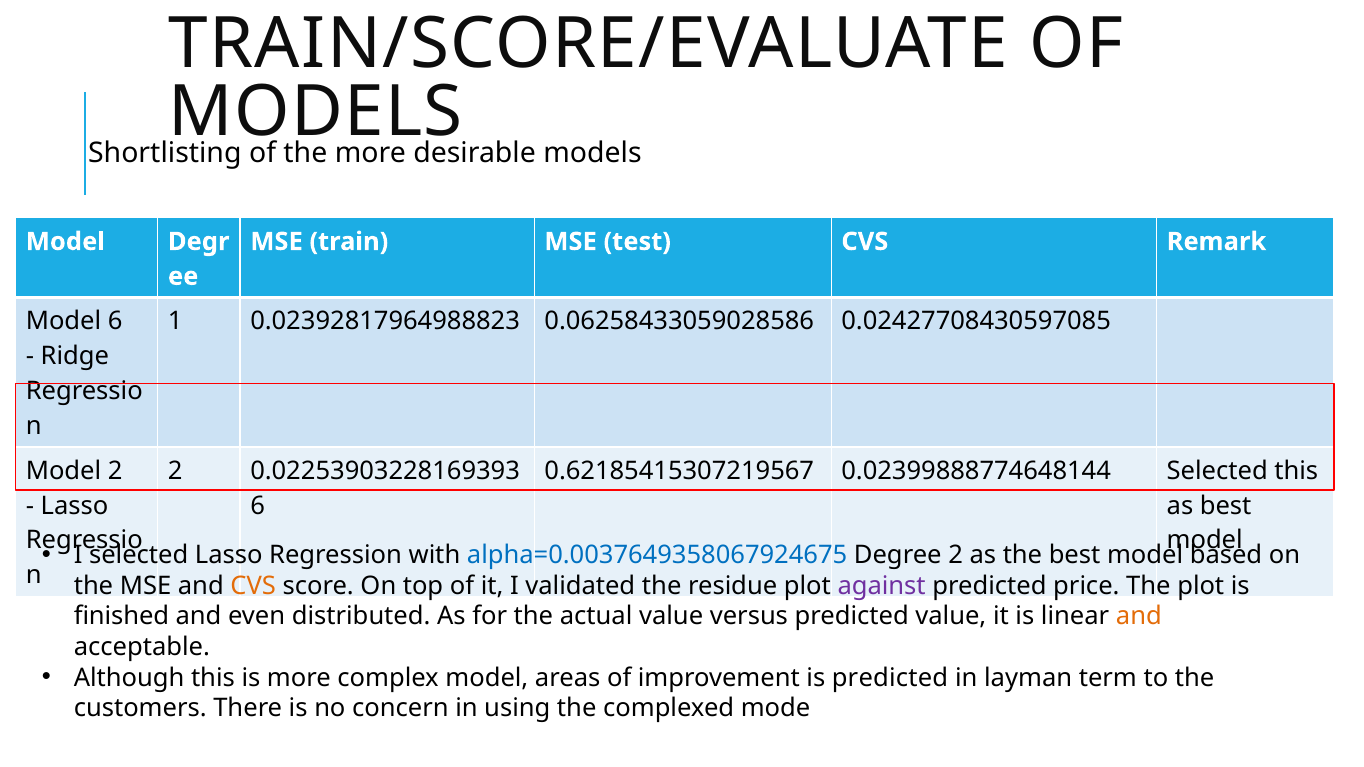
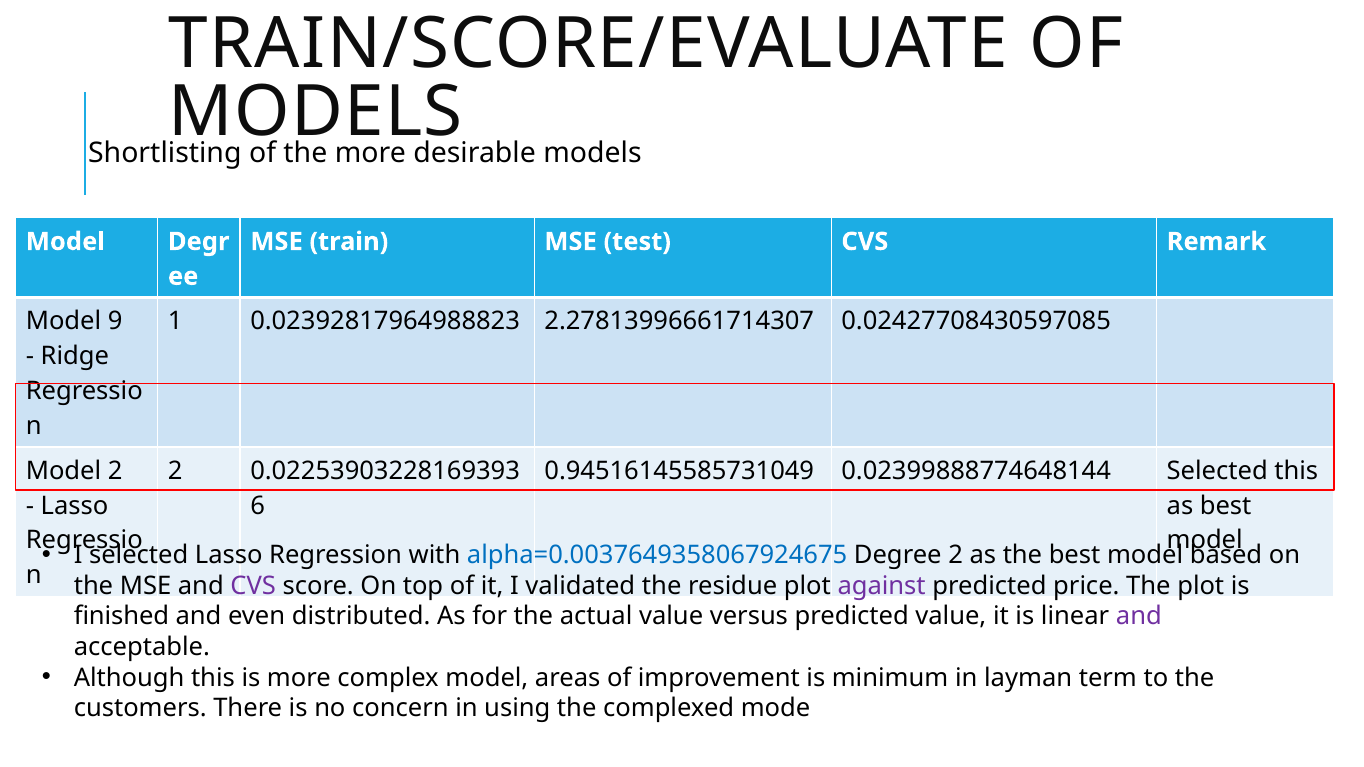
Model 6: 6 -> 9
0.06258433059028586: 0.06258433059028586 -> 2.27813996661714307
0.62185415307219567: 0.62185415307219567 -> 0.94516145585731049
CVS at (253, 586) colour: orange -> purple
and at (1139, 617) colour: orange -> purple
is predicted: predicted -> minimum
